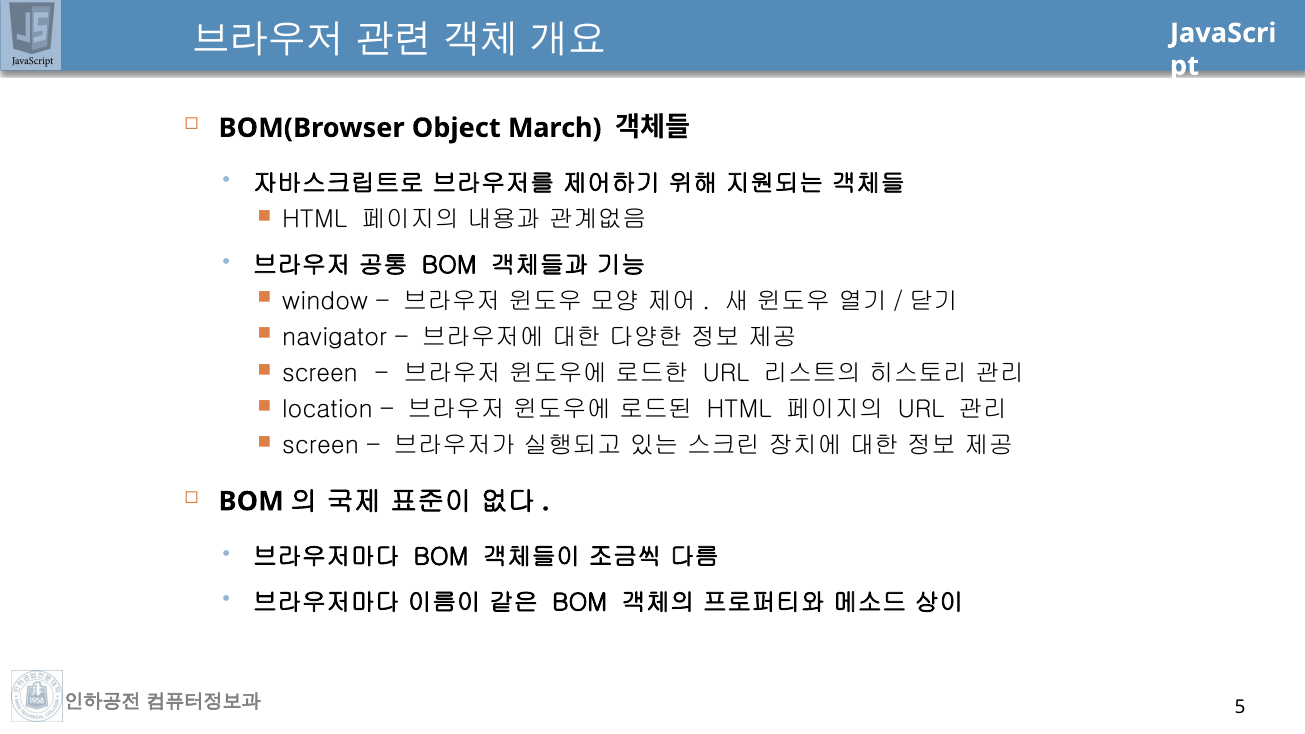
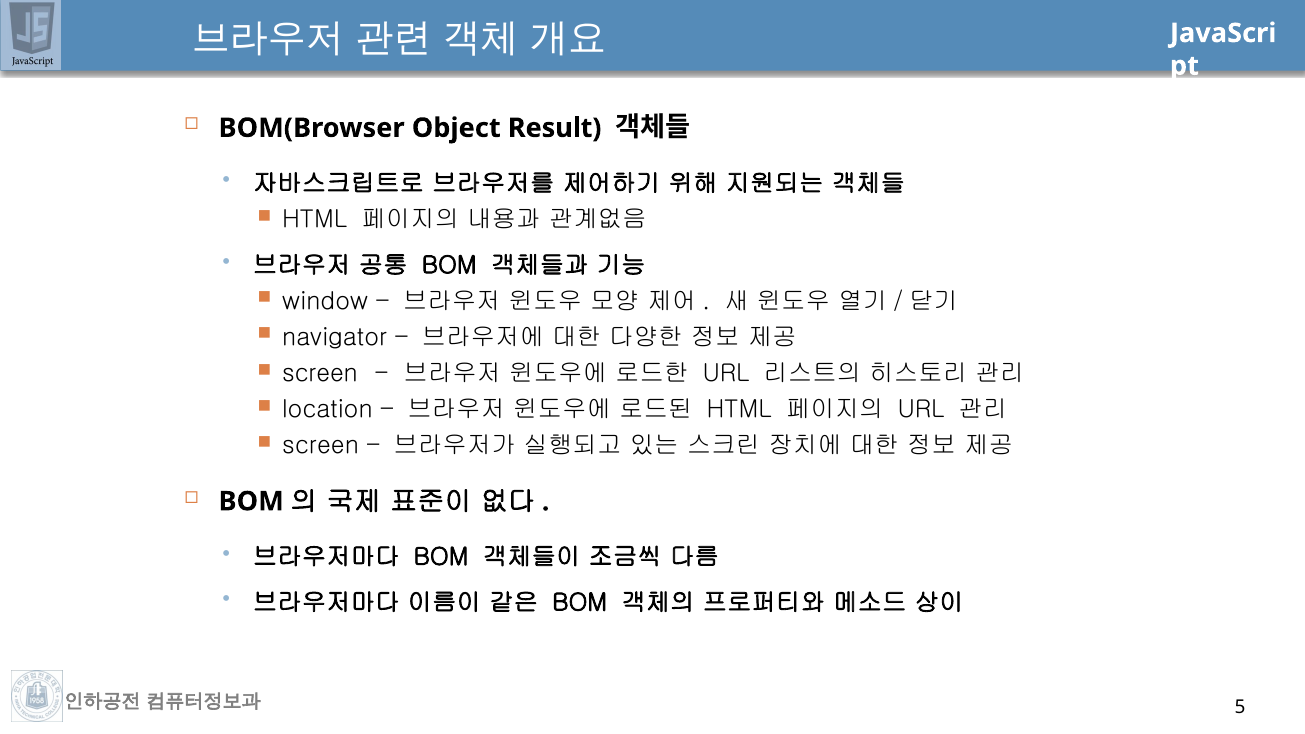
March: March -> Result
